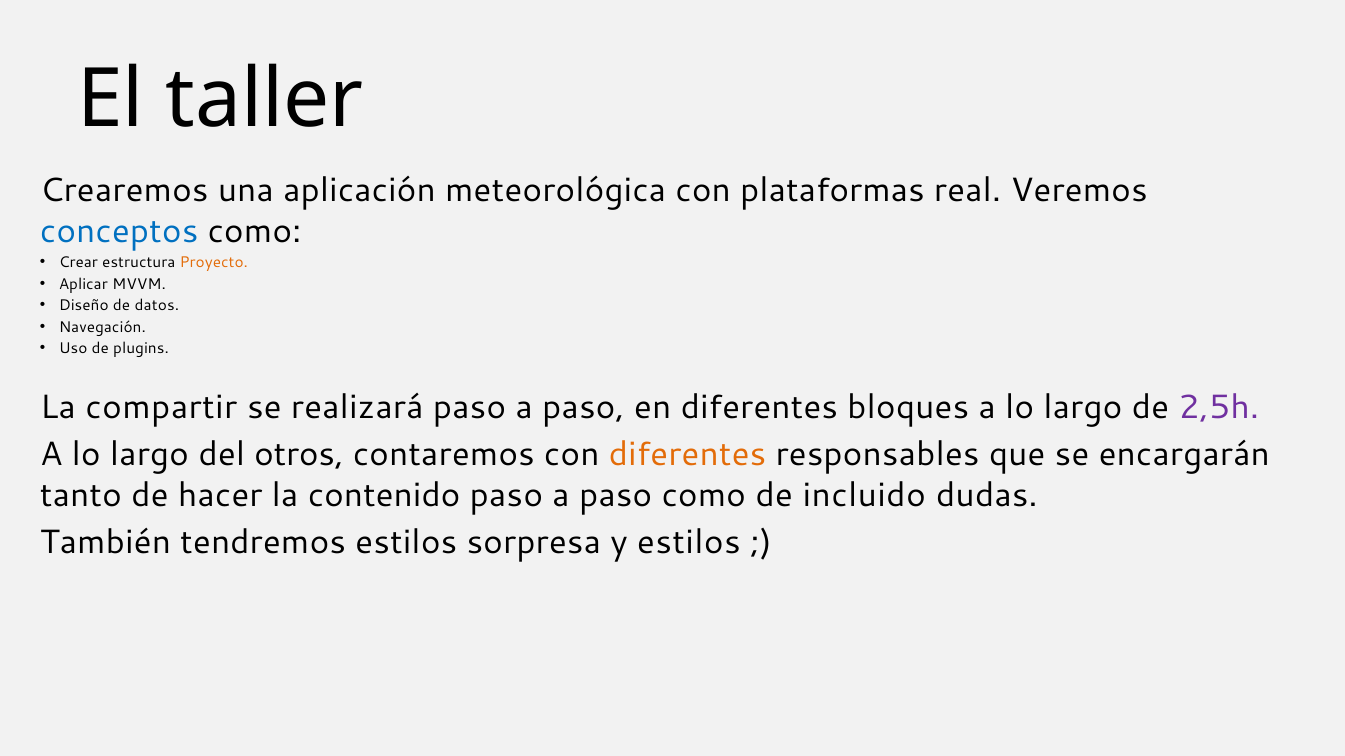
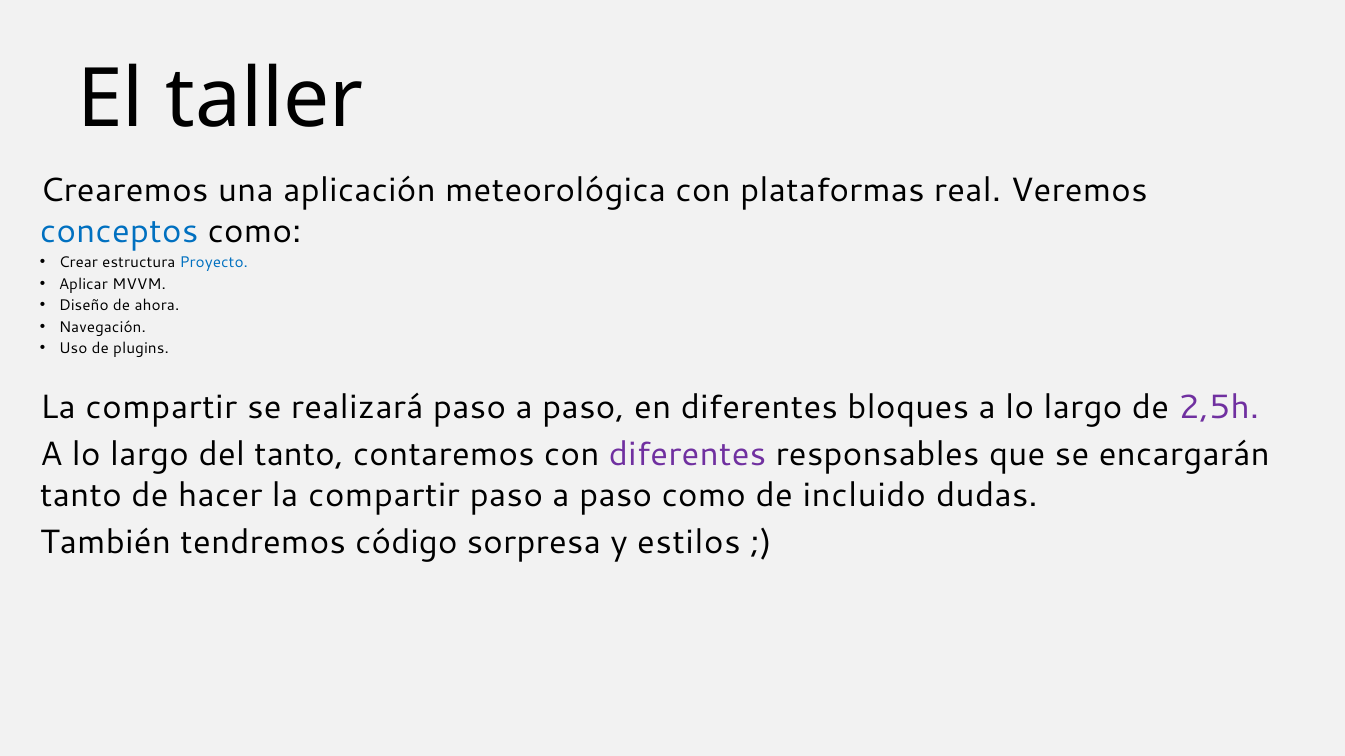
Proyecto colour: orange -> blue
datos: datos -> ahora
del otros: otros -> tanto
diferentes at (688, 455) colour: orange -> purple
hacer la contenido: contenido -> compartir
tendremos estilos: estilos -> código
